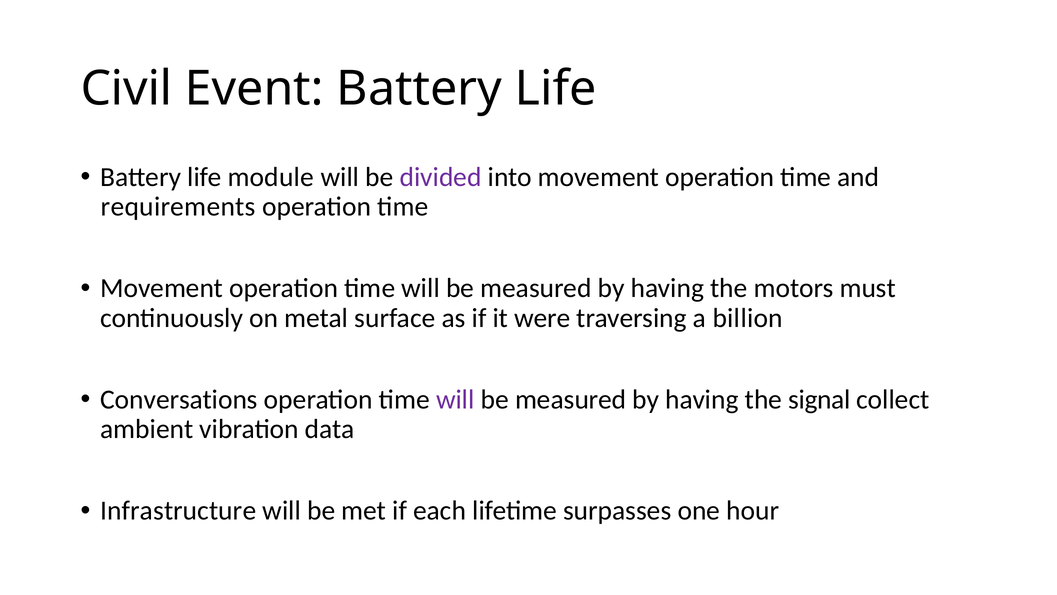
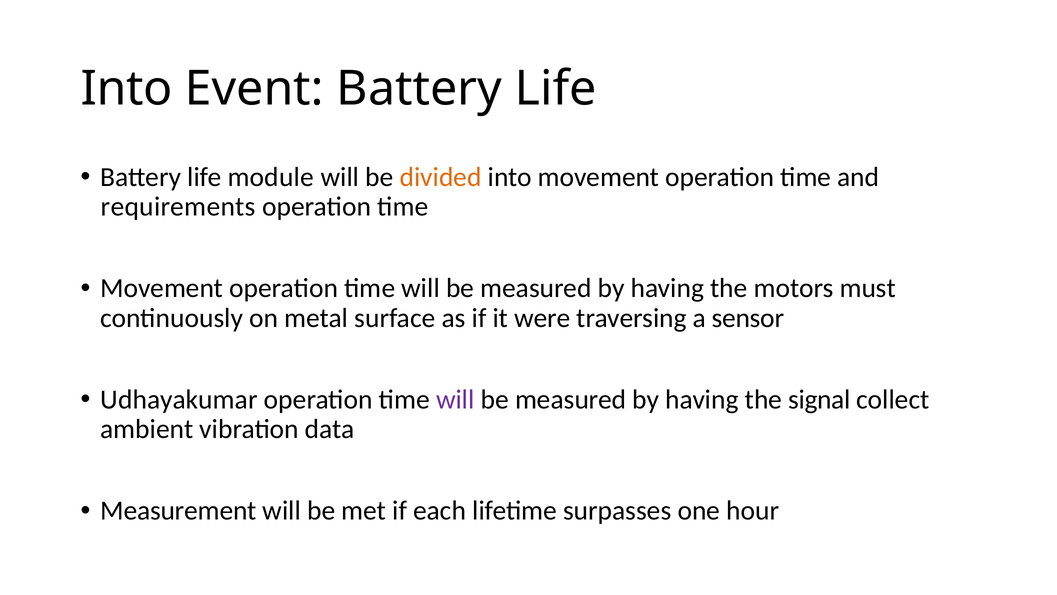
Civil at (126, 89): Civil -> Into
divided colour: purple -> orange
billion: billion -> sensor
Conversations: Conversations -> Udhayakumar
Infrastructure: Infrastructure -> Measurement
